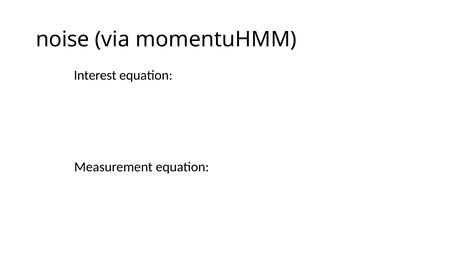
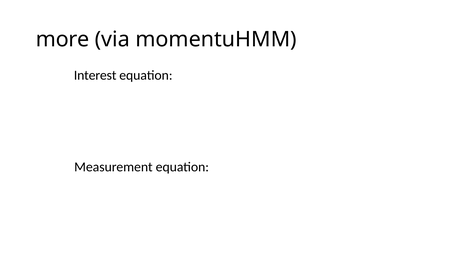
noise: noise -> more
